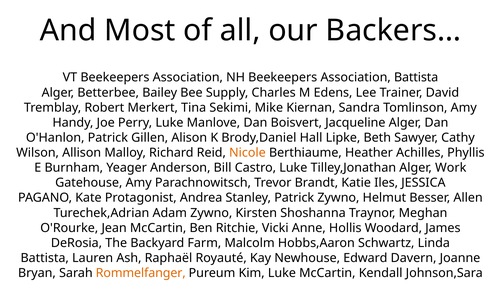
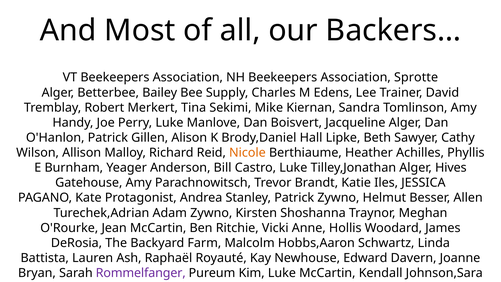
Association Battista: Battista -> Sprotte
Work: Work -> Hives
Rommelfanger colour: orange -> purple
